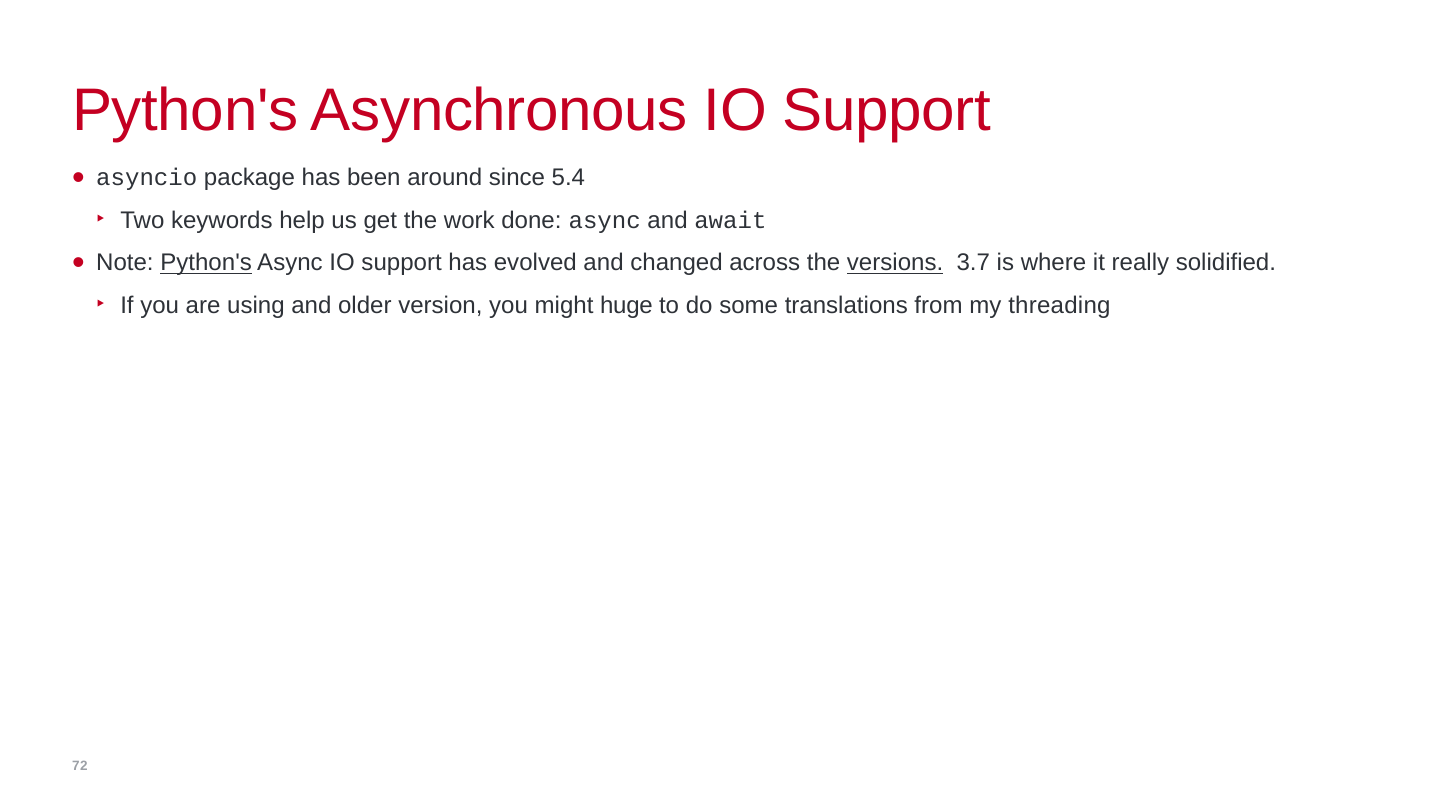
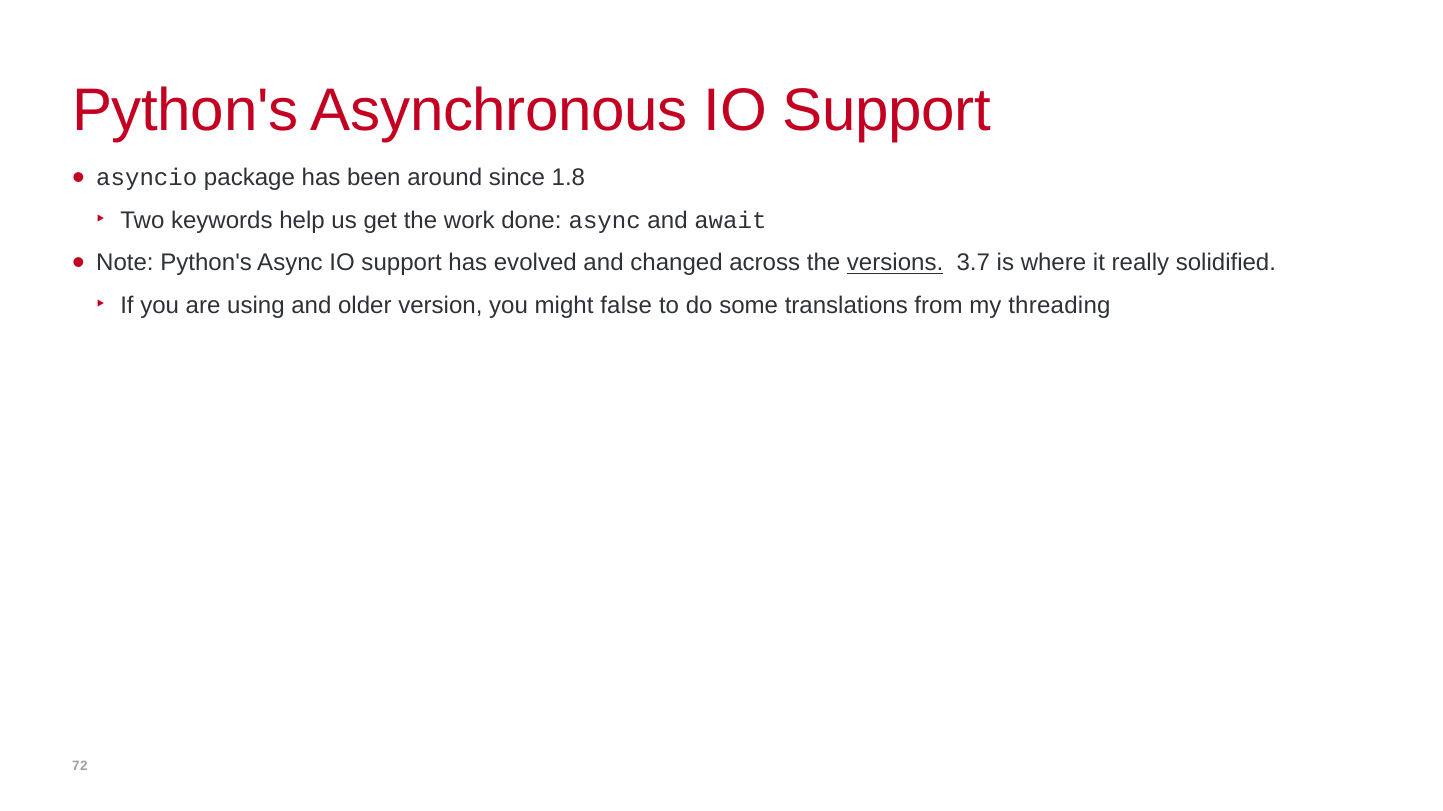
5.4: 5.4 -> 1.8
Python's at (206, 263) underline: present -> none
huge: huge -> false
